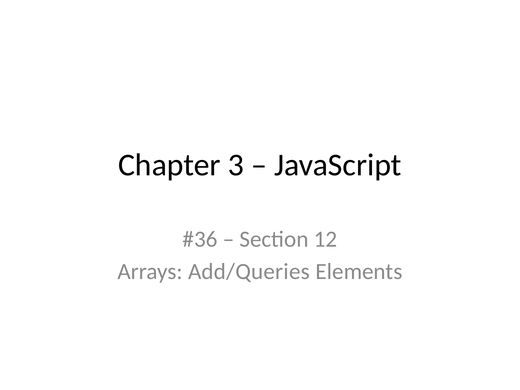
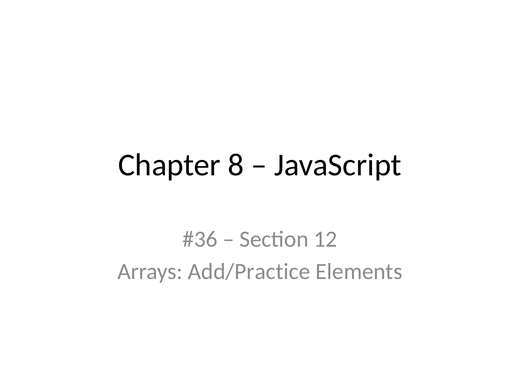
3: 3 -> 8
Add/Queries: Add/Queries -> Add/Practice
